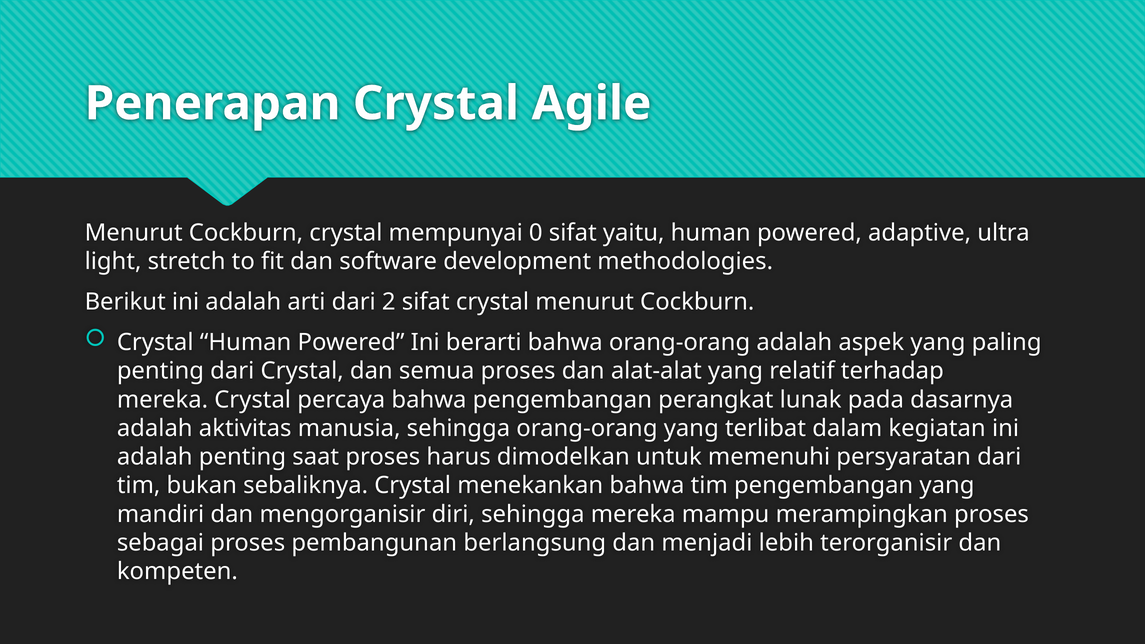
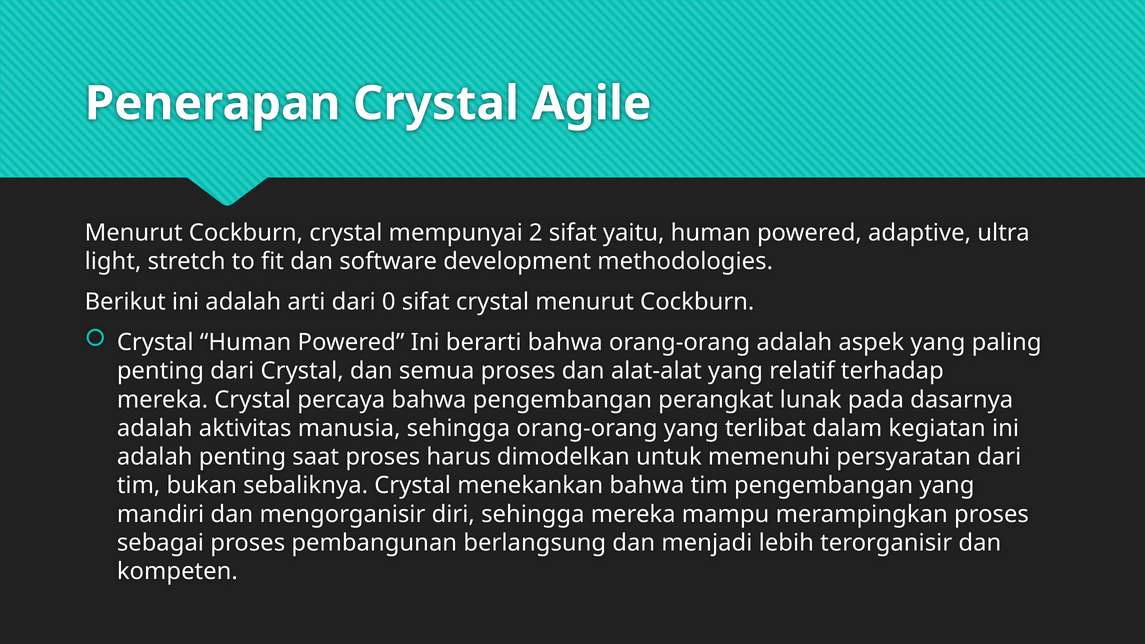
0: 0 -> 2
2: 2 -> 0
